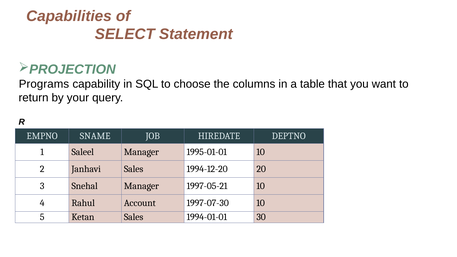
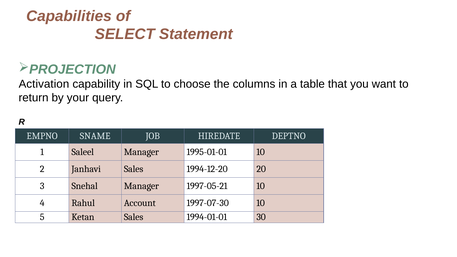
Programs: Programs -> Activation
